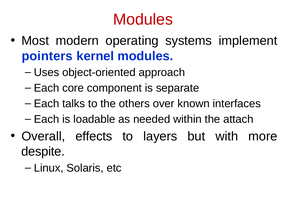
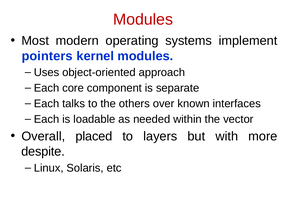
attach: attach -> vector
effects: effects -> placed
